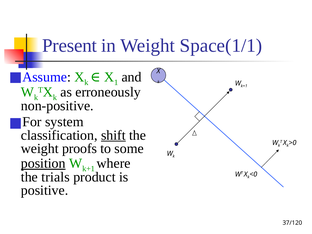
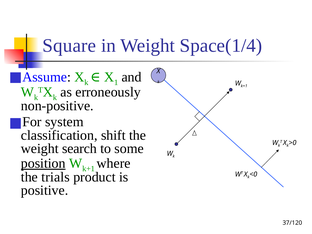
Present: Present -> Square
Space(1/1: Space(1/1 -> Space(1/4
shift underline: present -> none
proofs: proofs -> search
